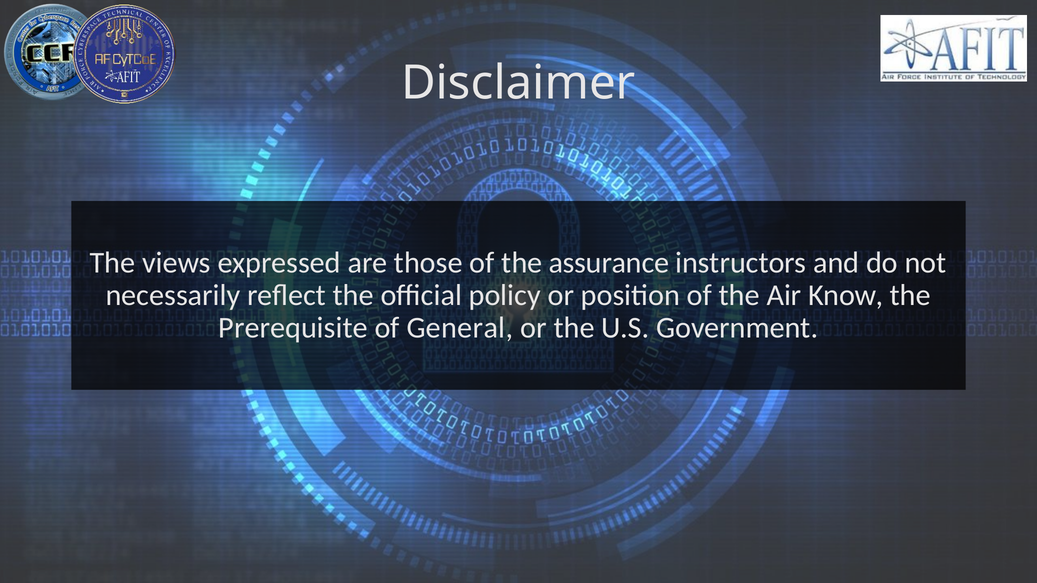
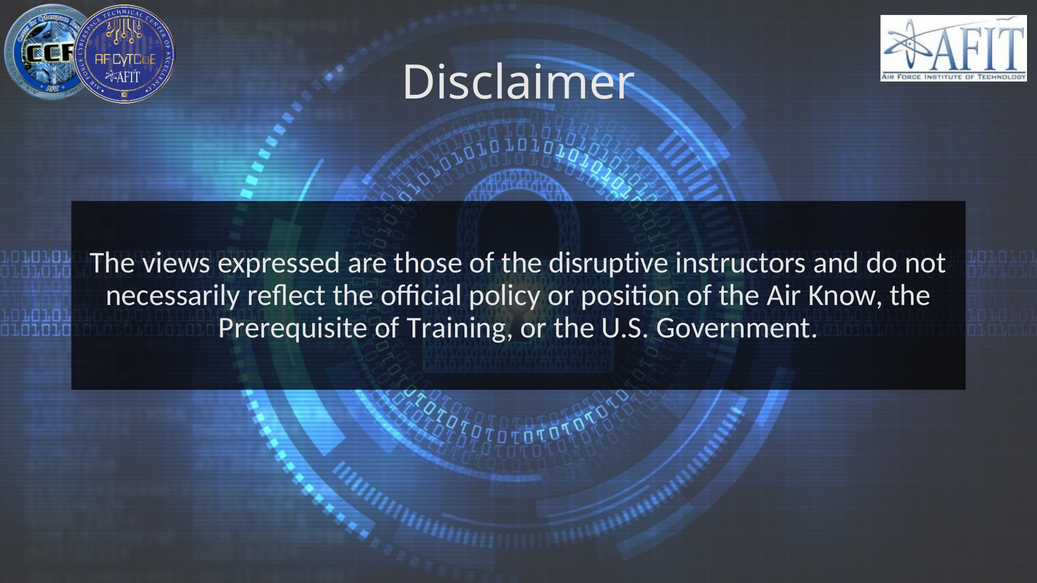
assurance: assurance -> disruptive
General: General -> Training
